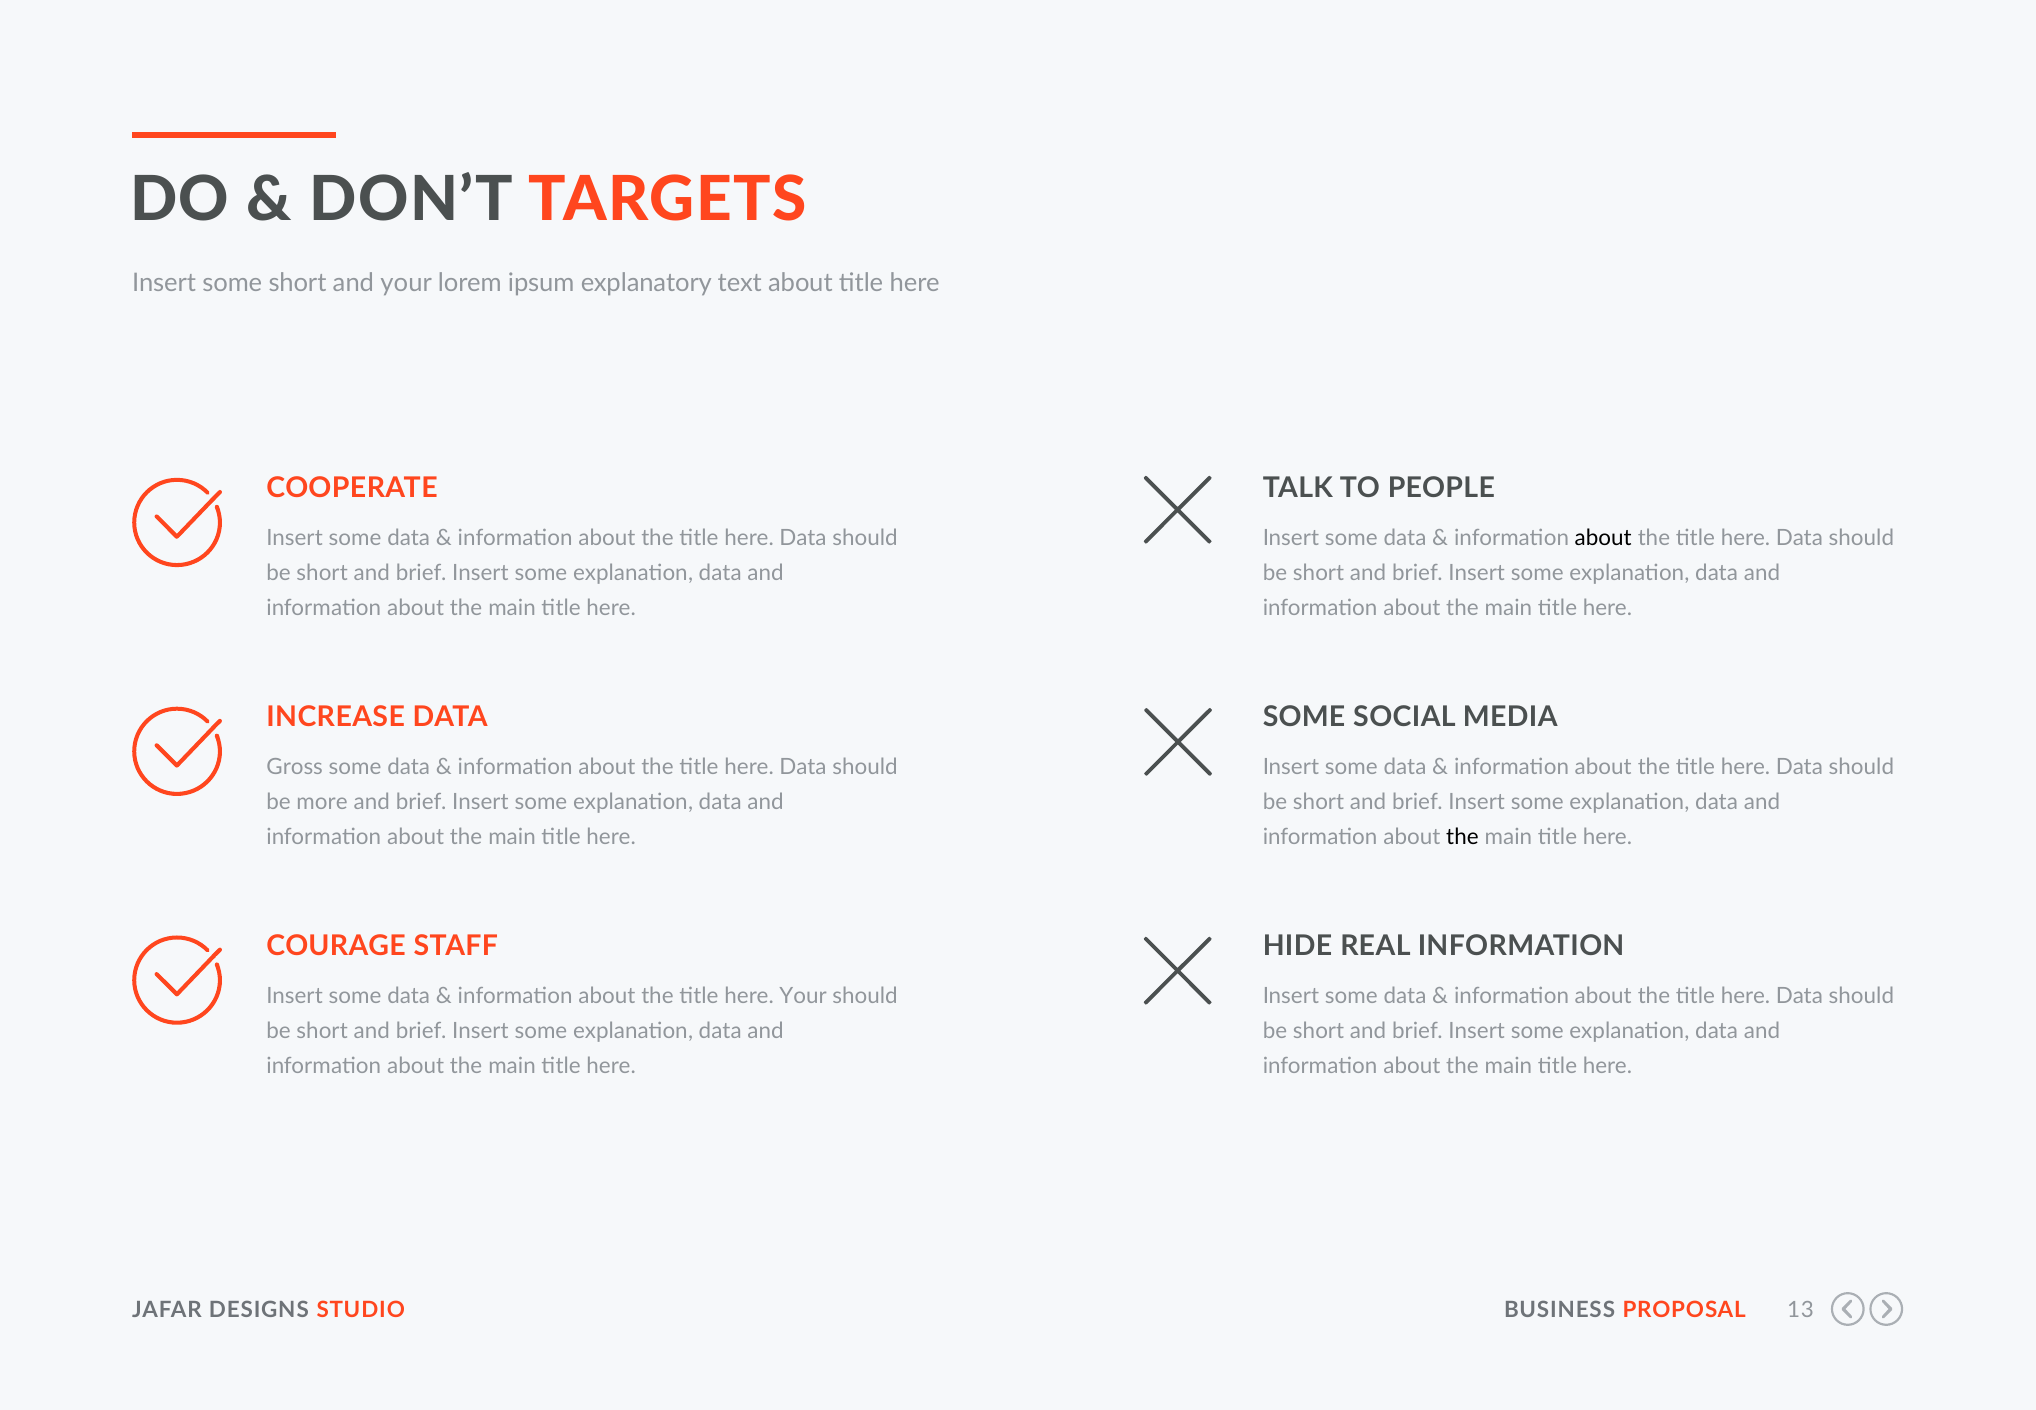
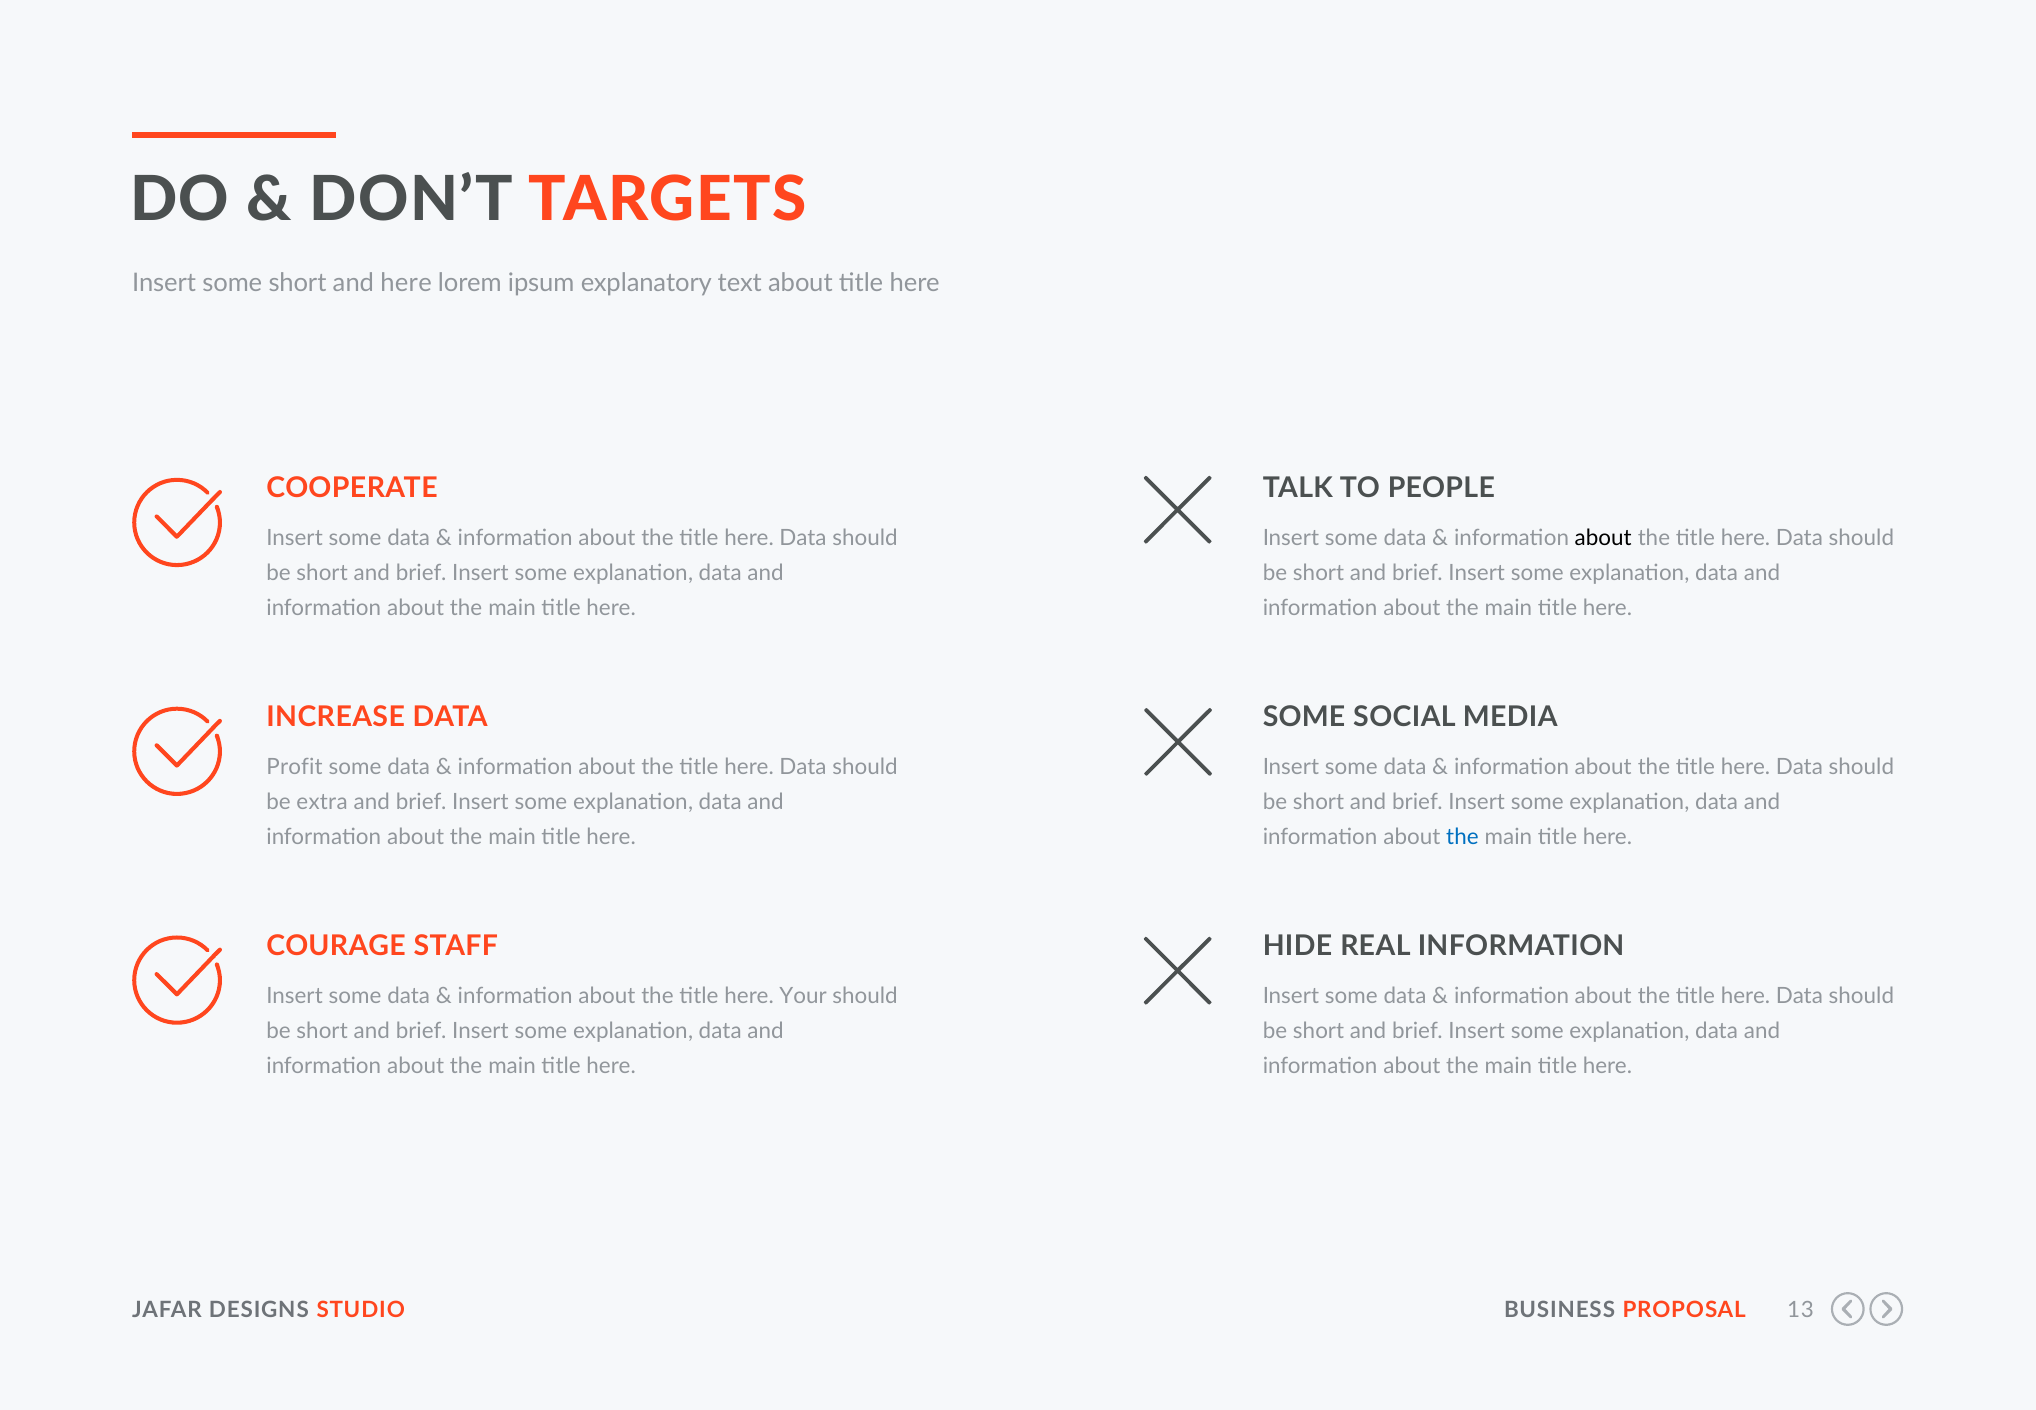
and your: your -> here
Gross: Gross -> Profit
more: more -> extra
the at (1462, 837) colour: black -> blue
